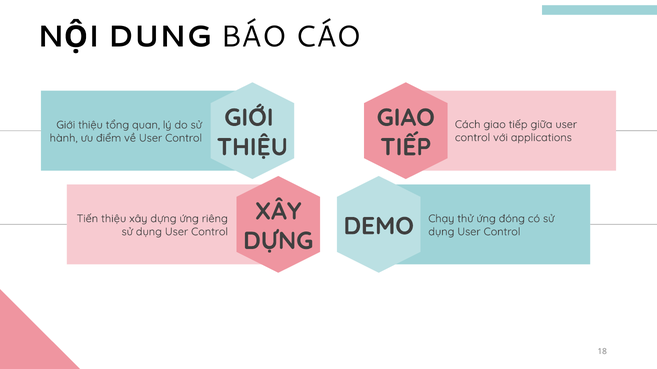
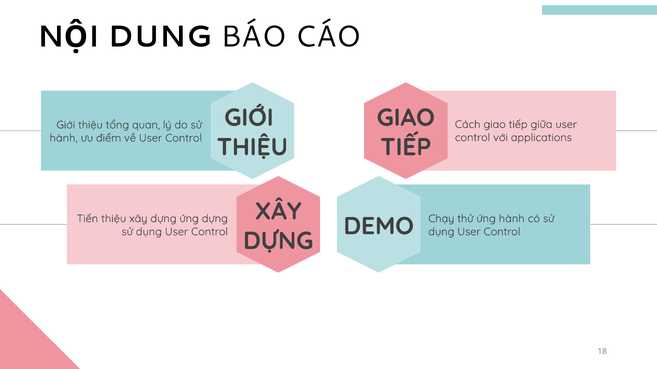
ứng riêng: riêng -> dựng
ứng đóng: đóng -> hành
